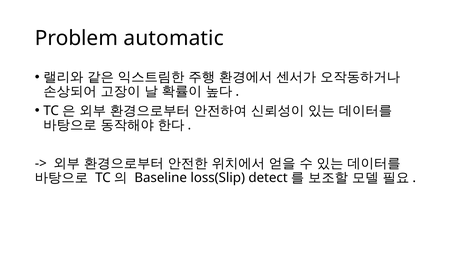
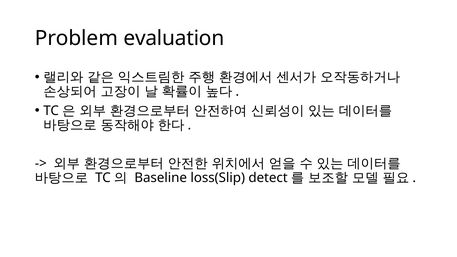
automatic: automatic -> evaluation
